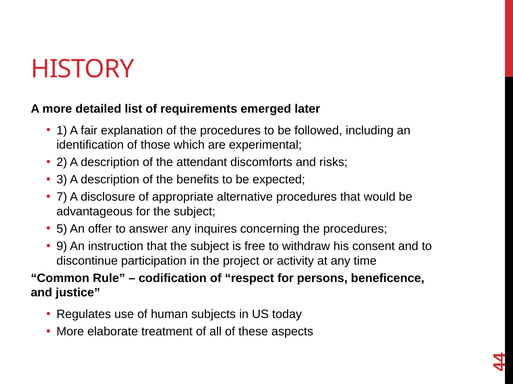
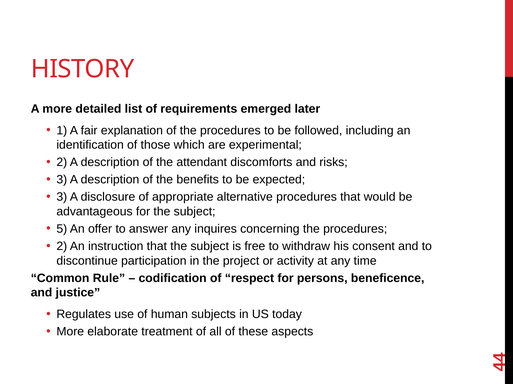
7 at (62, 197): 7 -> 3
9 at (62, 247): 9 -> 2
